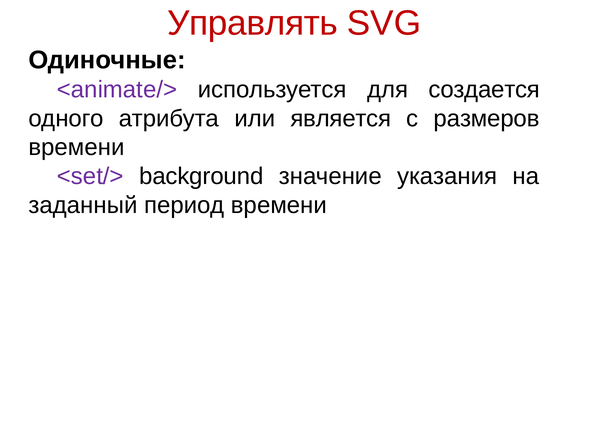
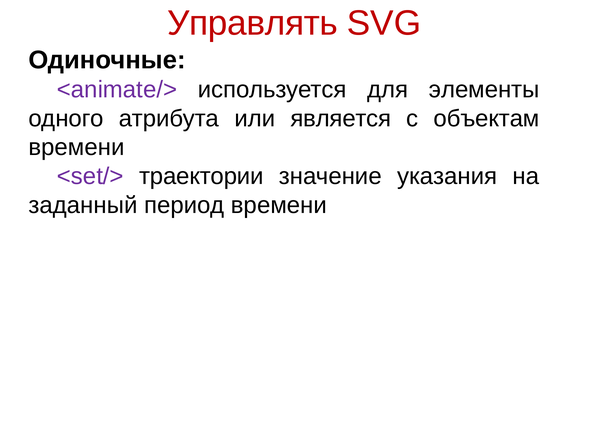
создается: создается -> элементы
размеров: размеров -> объектам
background: background -> траектории
